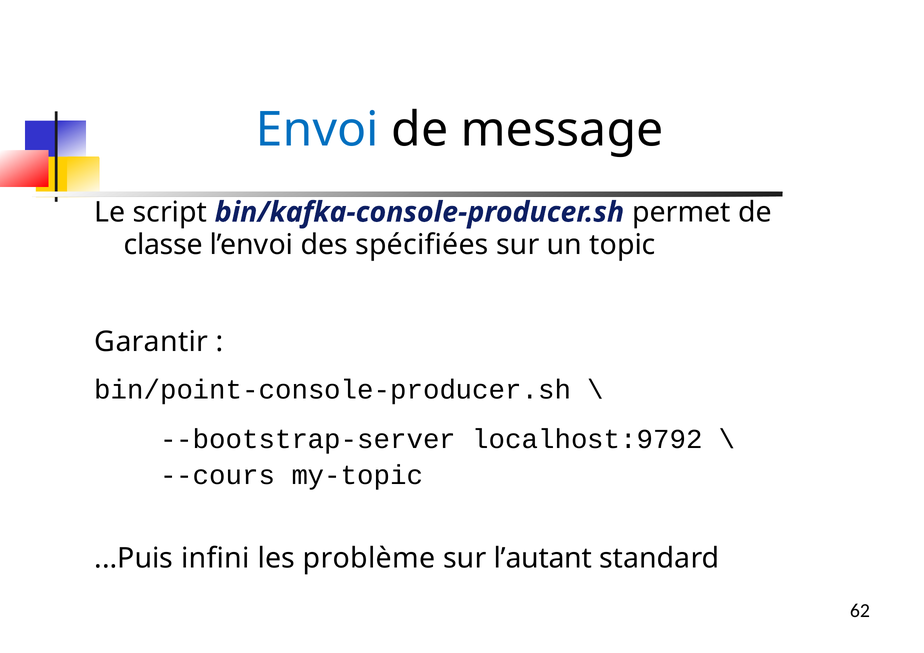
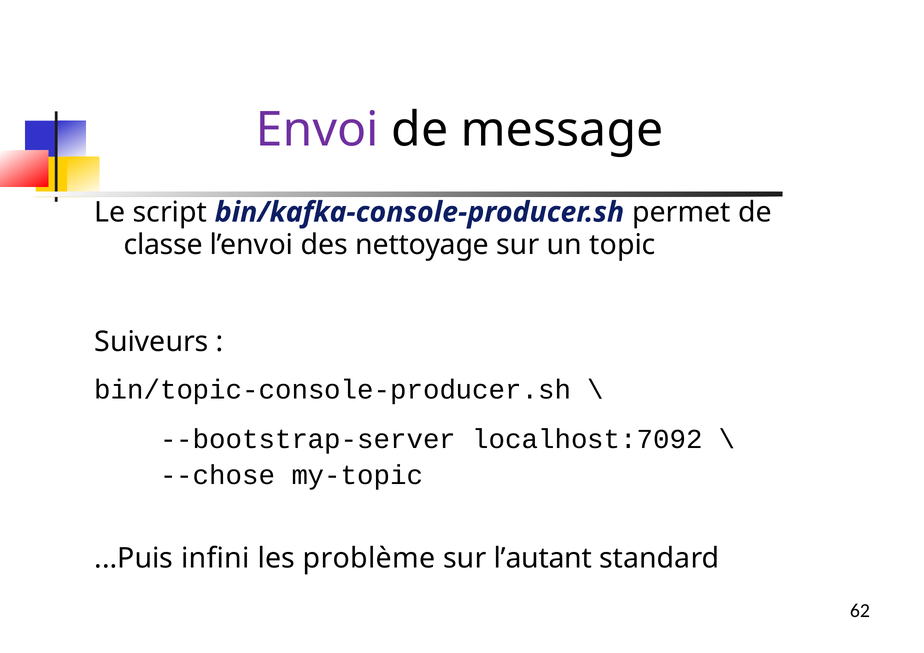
Envoi colour: blue -> purple
spécifiées: spécifiées -> nettoyage
Garantir: Garantir -> Suiveurs
bin/point-console-producer.sh: bin/point-console-producer.sh -> bin/topic-console-producer.sh
localhost:9792: localhost:9792 -> localhost:7092
--cours: --cours -> --chose
